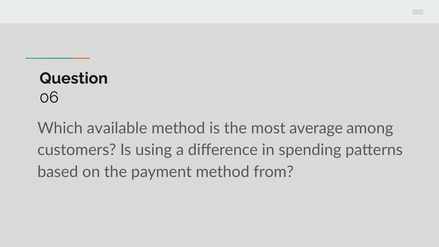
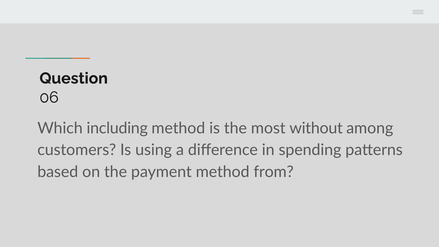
available: available -> including
average: average -> without
